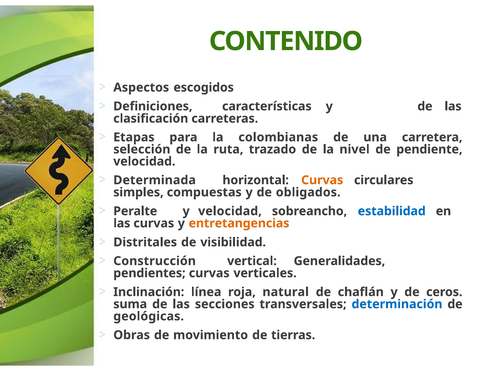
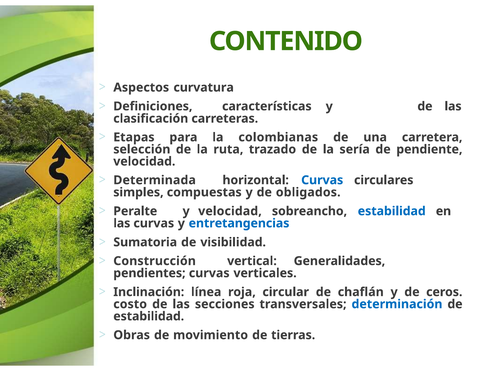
escogidos: escogidos -> curvatura
nivel: nivel -> sería
Curvas at (322, 180) colour: orange -> blue
entretangencias colour: orange -> blue
Distritales: Distritales -> Sumatoria
natural: natural -> circular
suma: suma -> costo
geológicas at (149, 316): geológicas -> estabilidad
